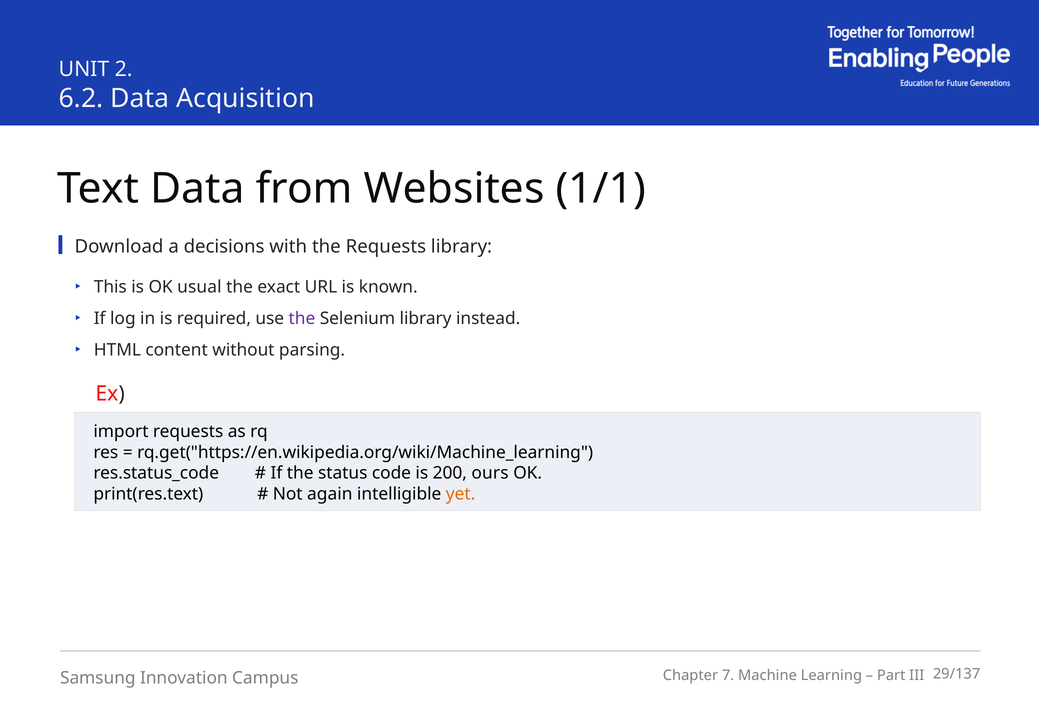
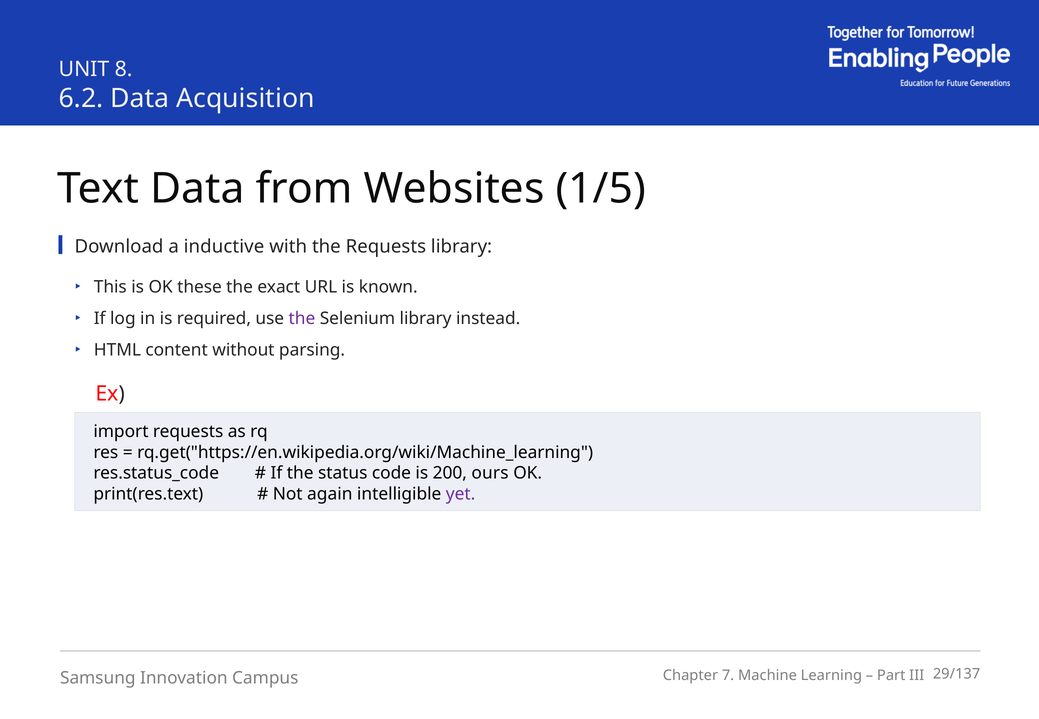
2: 2 -> 8
1/1: 1/1 -> 1/5
decisions: decisions -> inductive
usual: usual -> these
yet colour: orange -> purple
